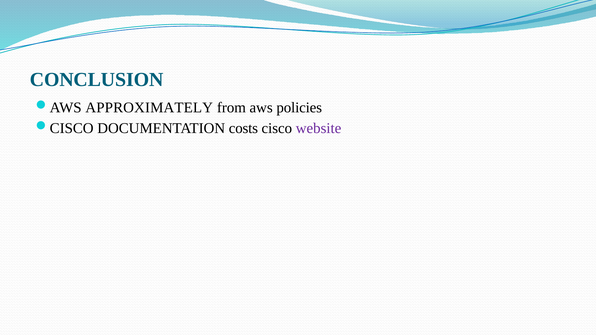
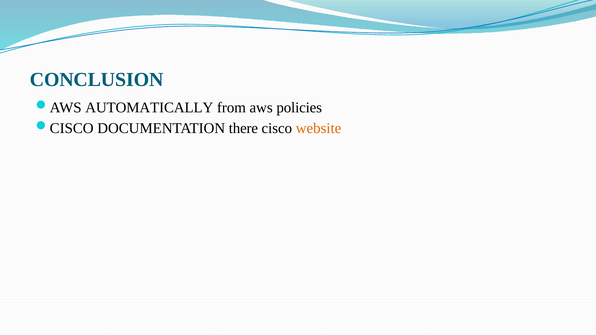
APPROXIMATELY: APPROXIMATELY -> AUTOMATICALLY
costs: costs -> there
website colour: purple -> orange
